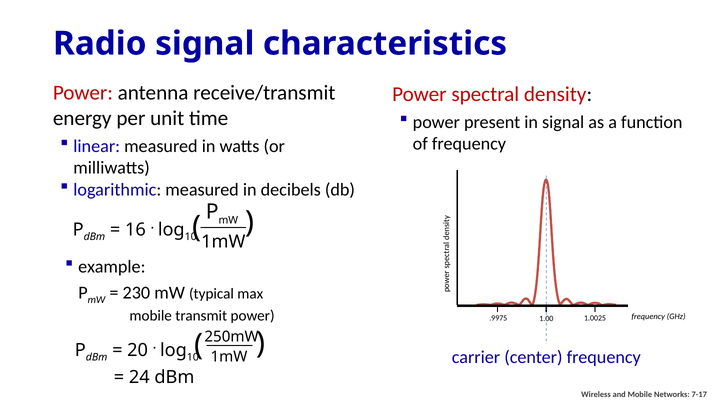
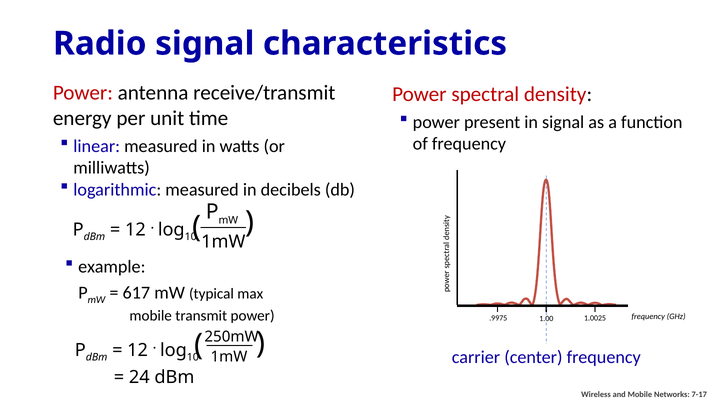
16 at (135, 230): 16 -> 12
230: 230 -> 617
20 at (138, 351): 20 -> 12
